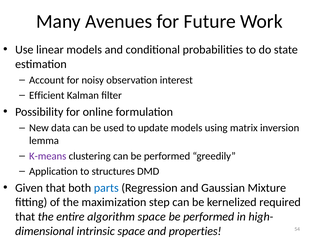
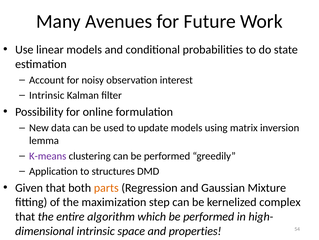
Efficient at (47, 95): Efficient -> Intrinsic
parts colour: blue -> orange
required: required -> complex
algorithm space: space -> which
